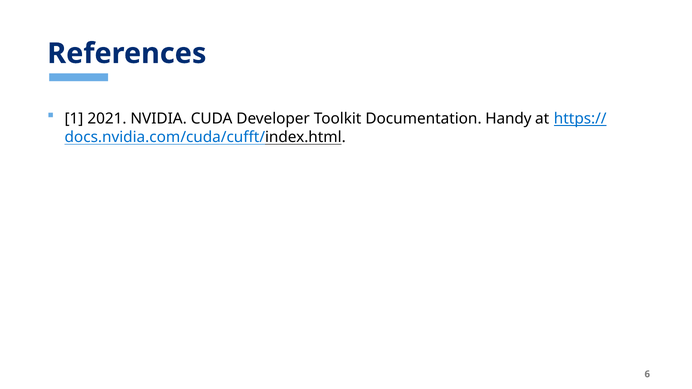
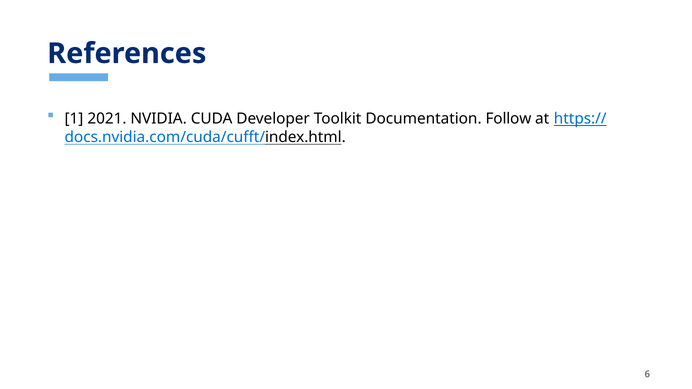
Handy: Handy -> Follow
